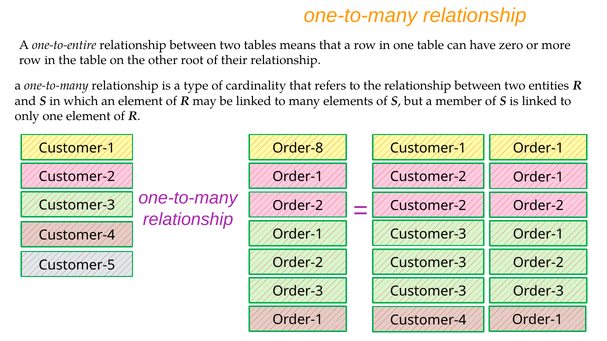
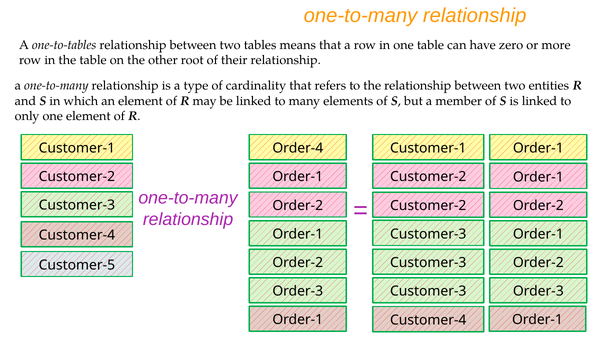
one-to-entire: one-to-entire -> one-to-tables
Order-8: Order-8 -> Order-4
